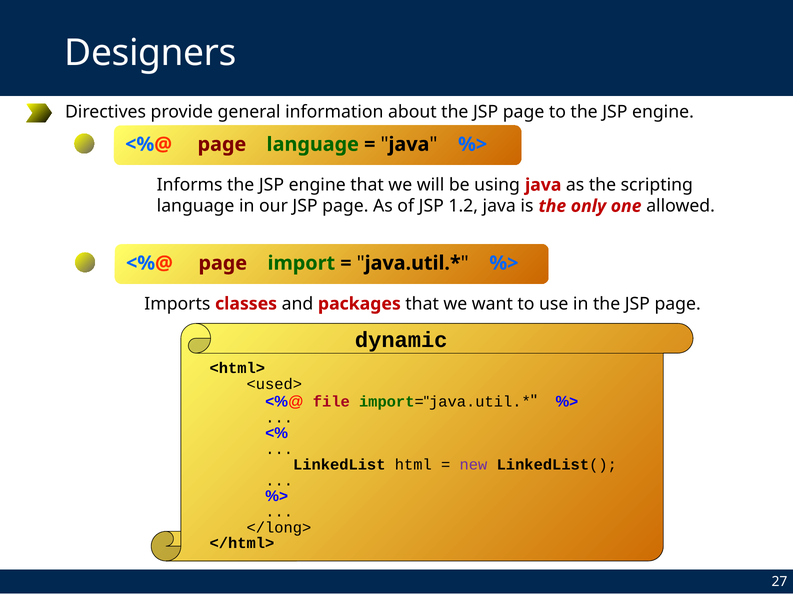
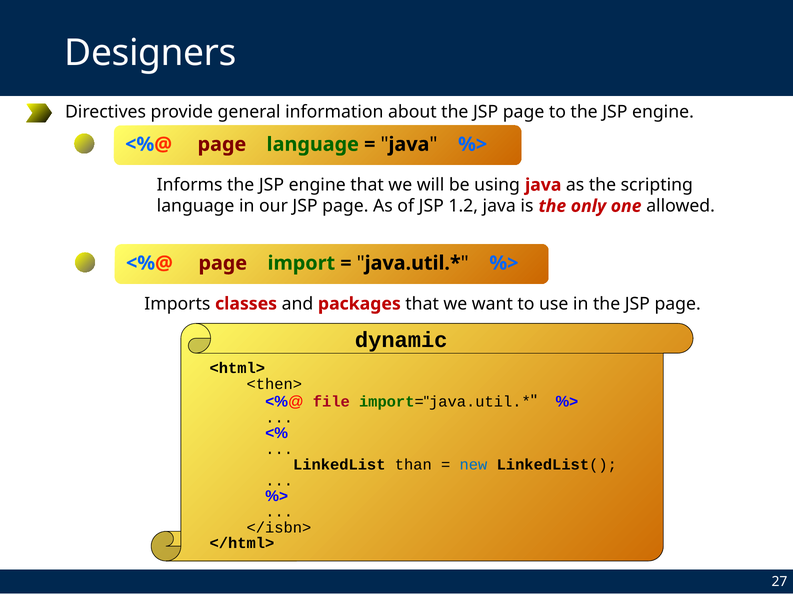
<used>: <used> -> <then>
html: html -> than
new colour: purple -> blue
</long>: </long> -> </isbn>
